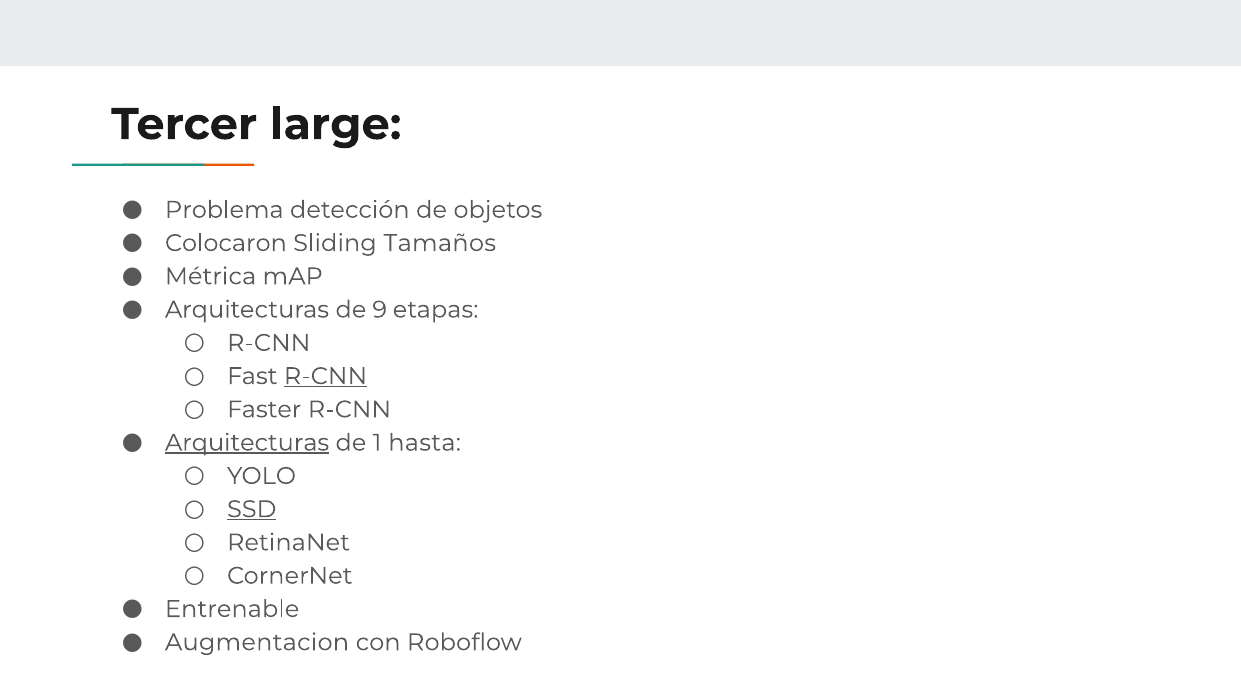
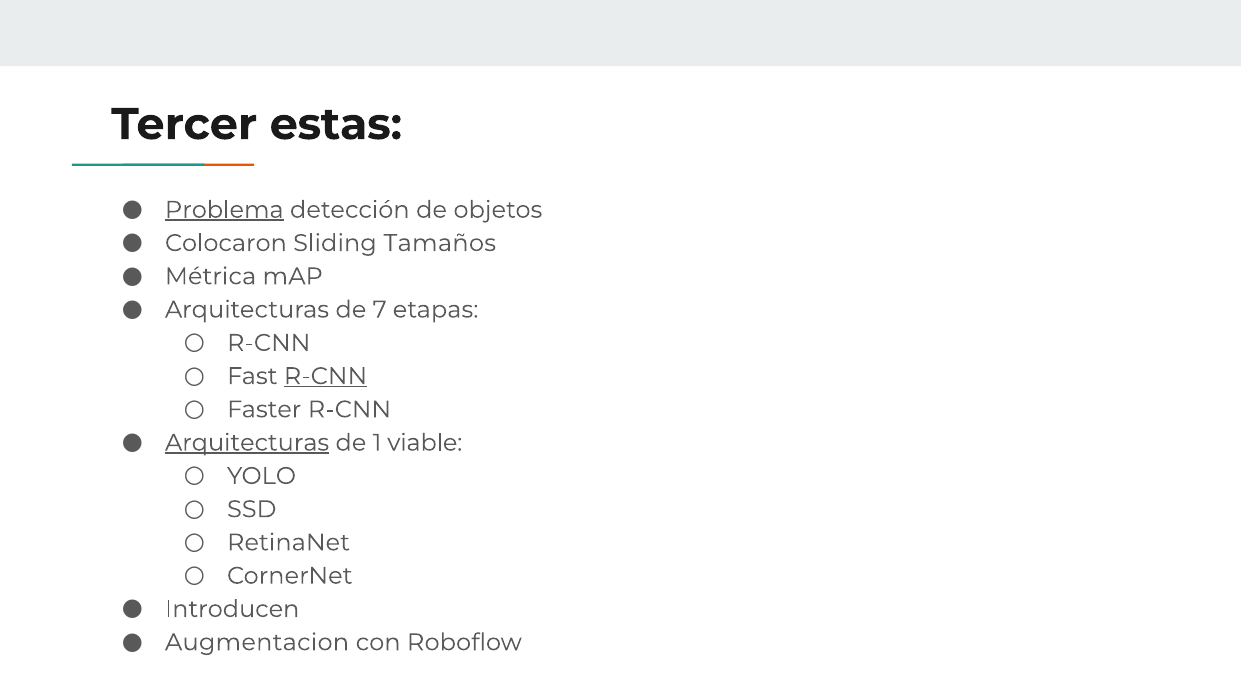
large: large -> estas
Problema underline: none -> present
9: 9 -> 7
hasta: hasta -> viable
SSD underline: present -> none
Entrenable: Entrenable -> Introducen
